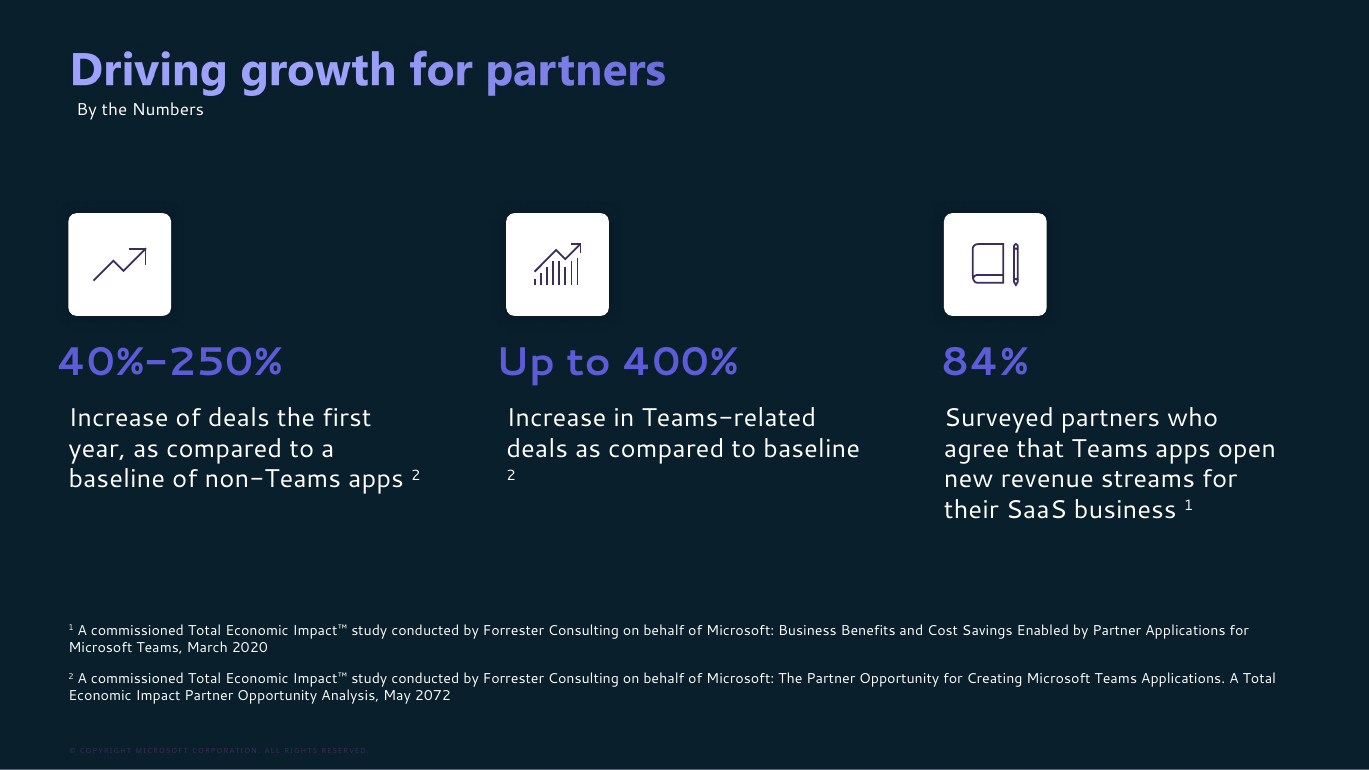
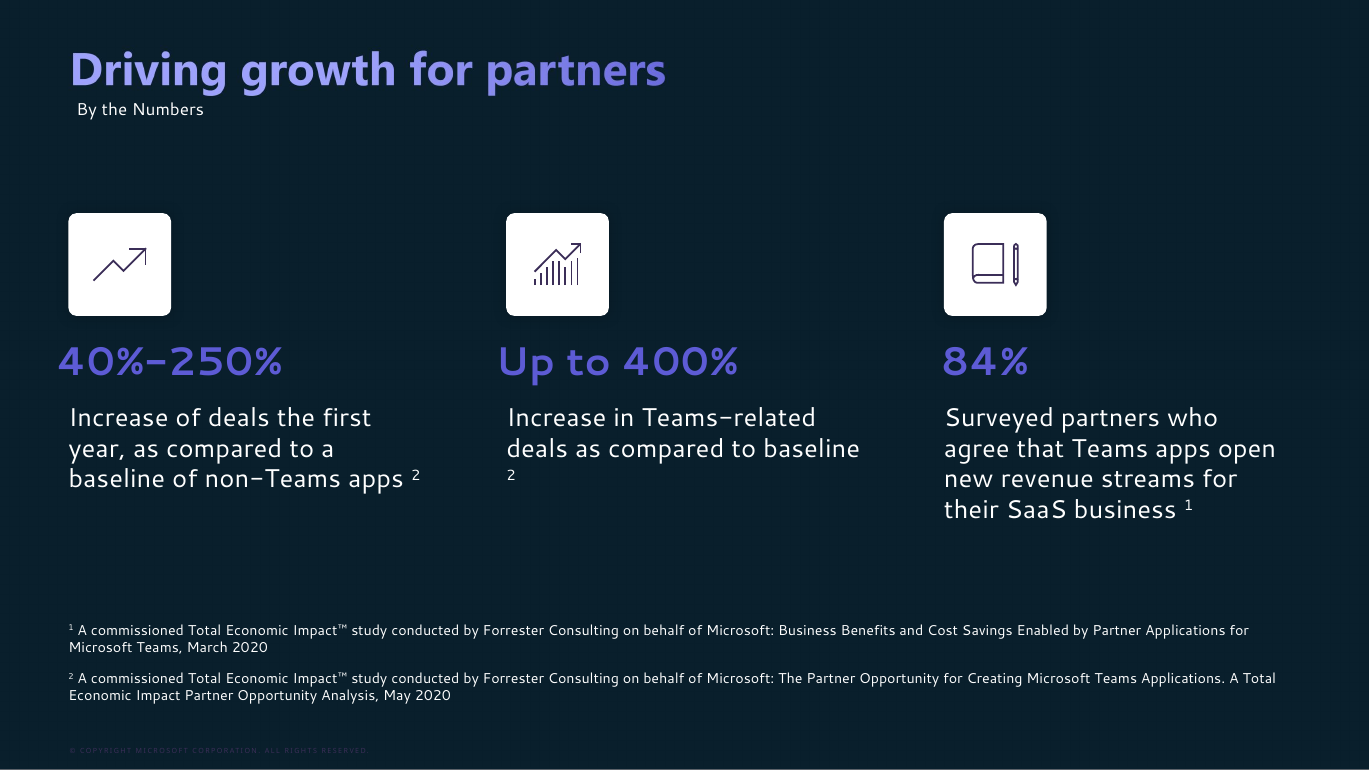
May 2072: 2072 -> 2020
